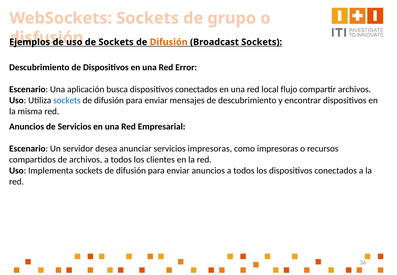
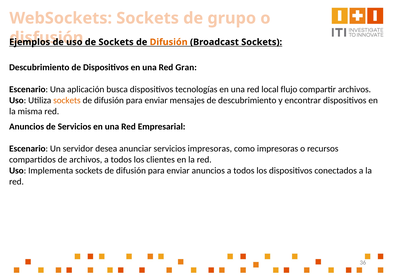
Error: Error -> Gran
busca dispositivos conectados: conectados -> tecnologías
sockets at (67, 100) colour: blue -> orange
